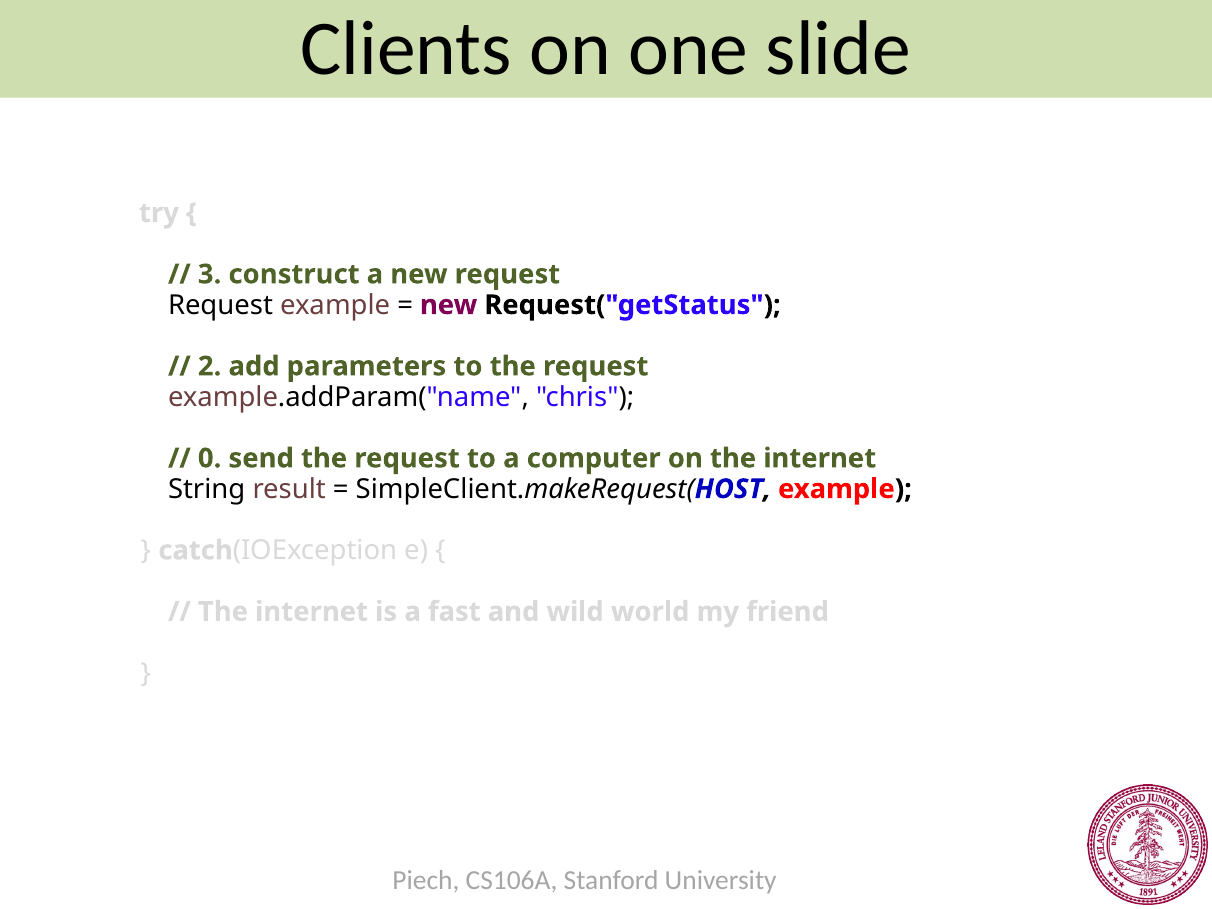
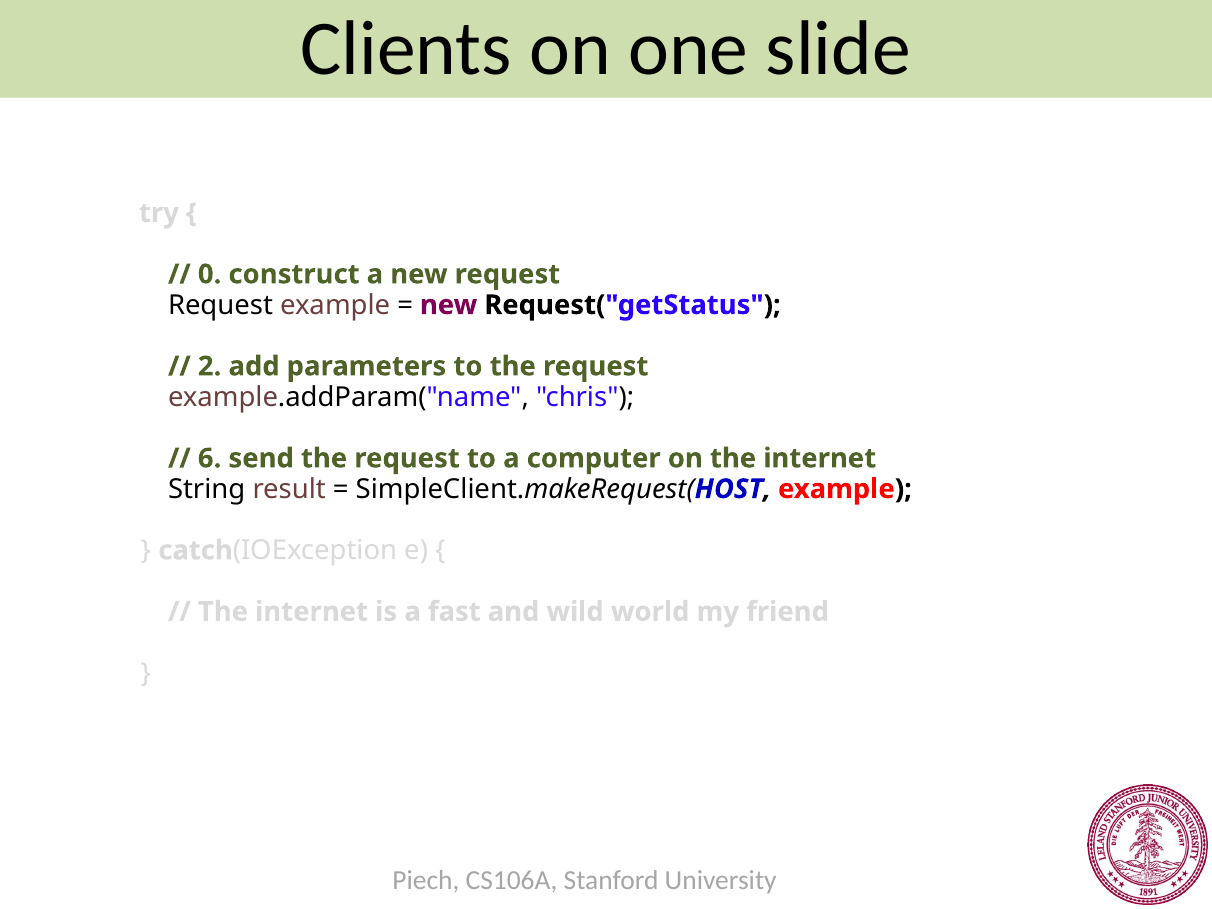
3: 3 -> 0
0: 0 -> 6
